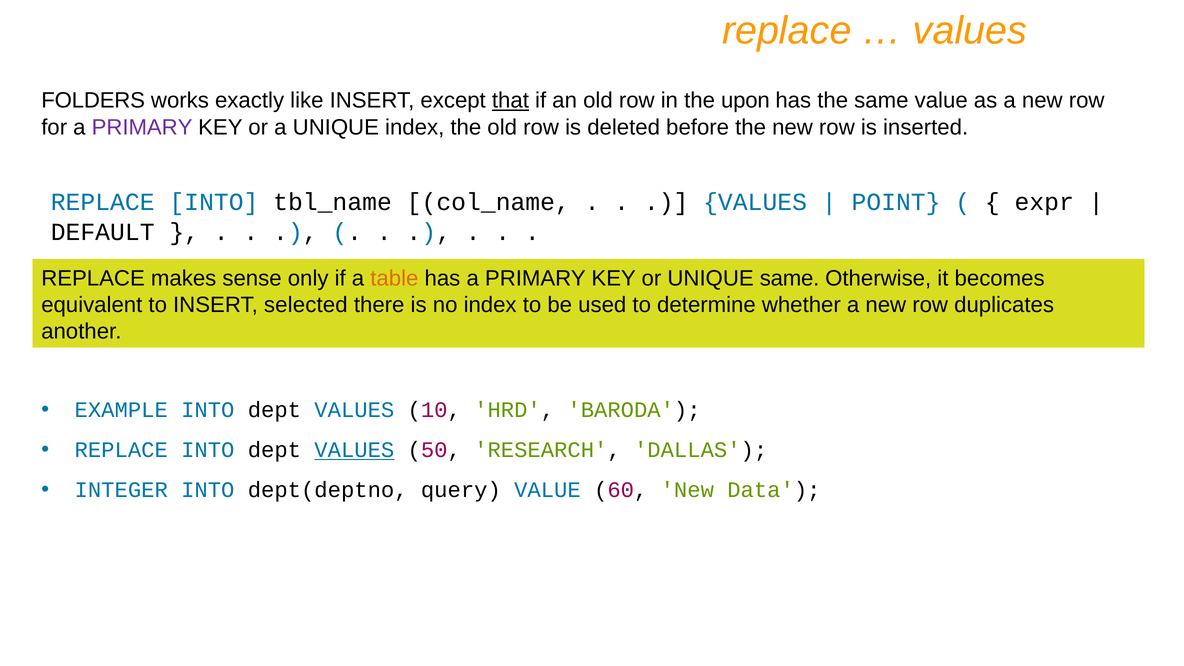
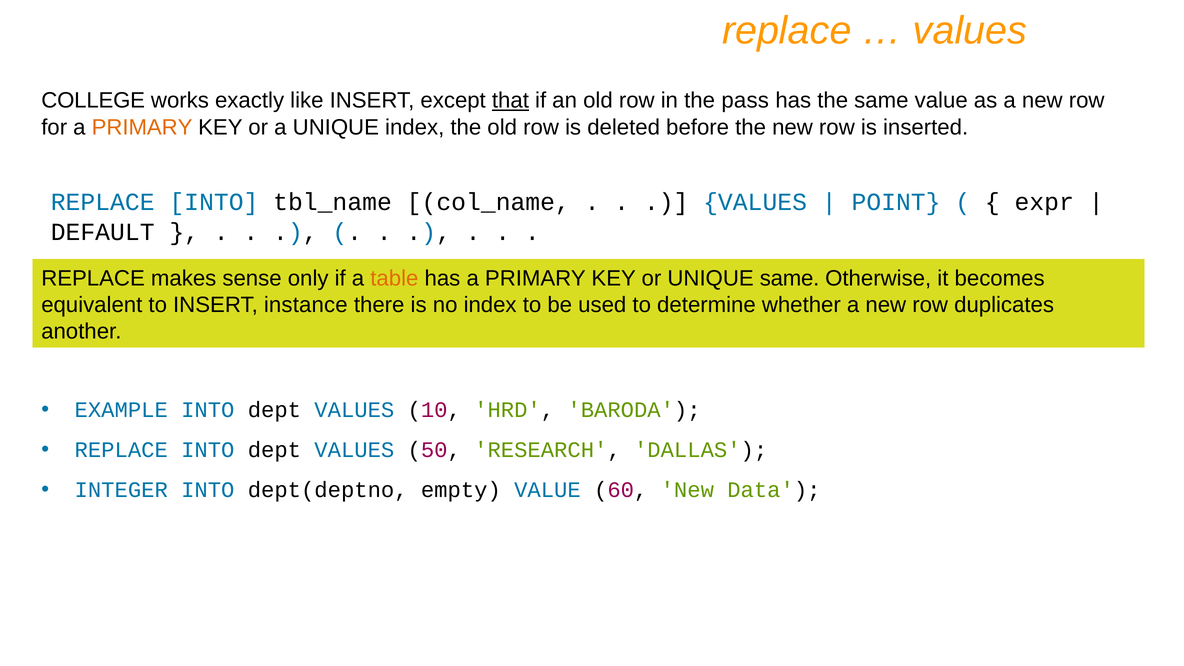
FOLDERS: FOLDERS -> COLLEGE
upon: upon -> pass
PRIMARY at (142, 127) colour: purple -> orange
selected: selected -> instance
VALUES at (354, 450) underline: present -> none
query: query -> empty
